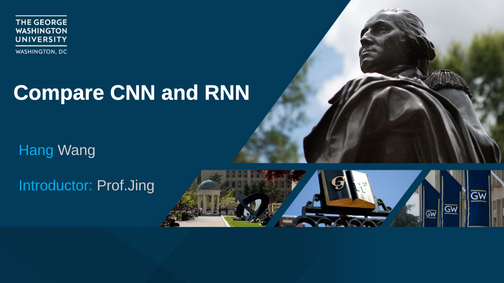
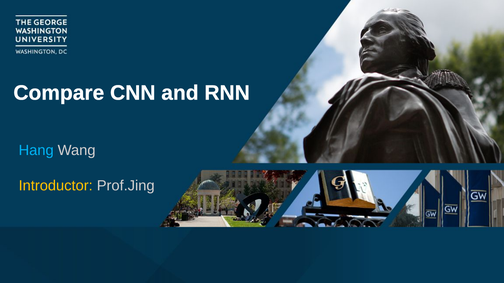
Introductor colour: light blue -> yellow
